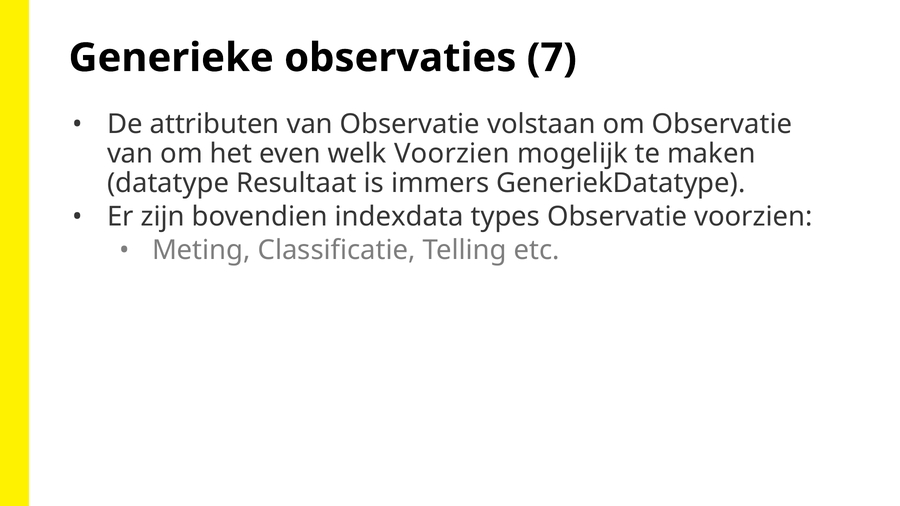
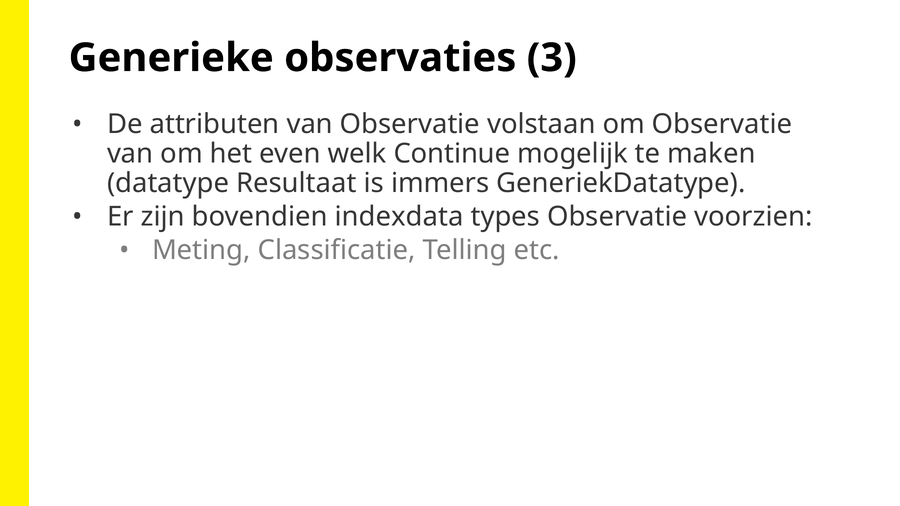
7: 7 -> 3
welk Voorzien: Voorzien -> Continue
